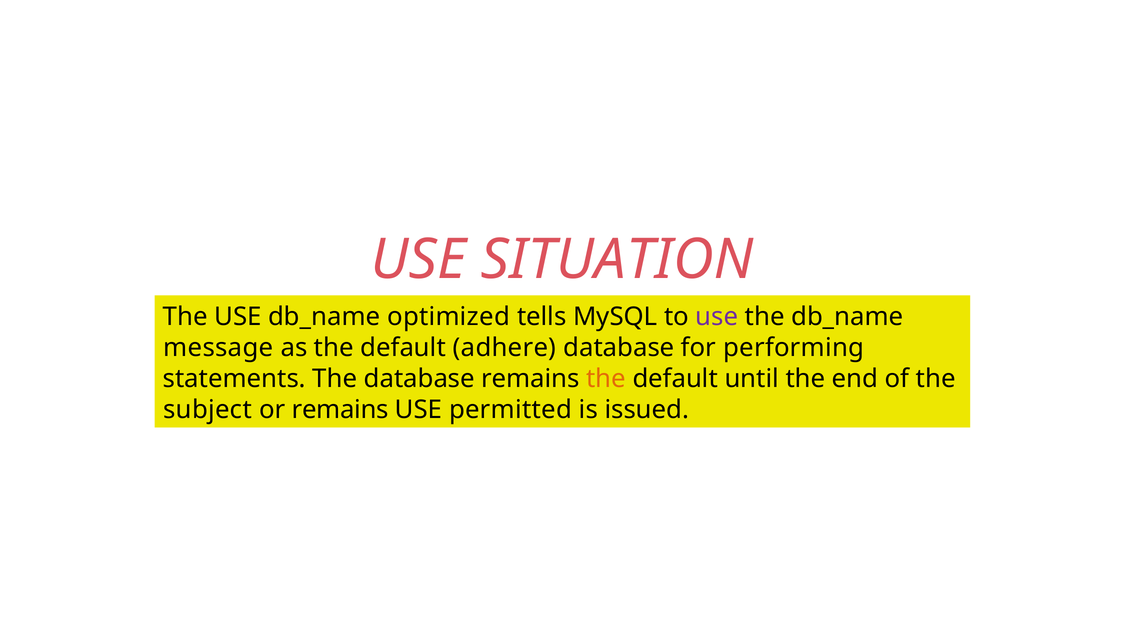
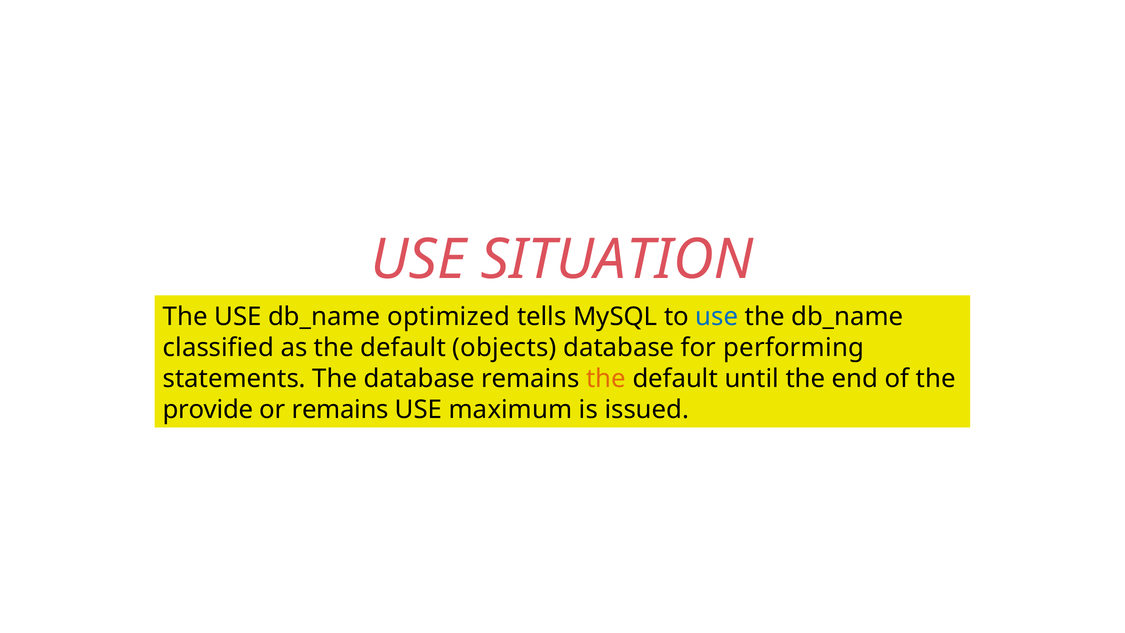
use at (717, 317) colour: purple -> blue
message: message -> classified
adhere: adhere -> objects
subject: subject -> provide
permitted: permitted -> maximum
